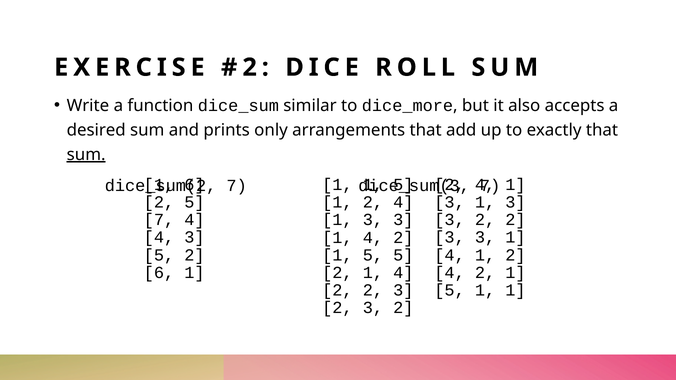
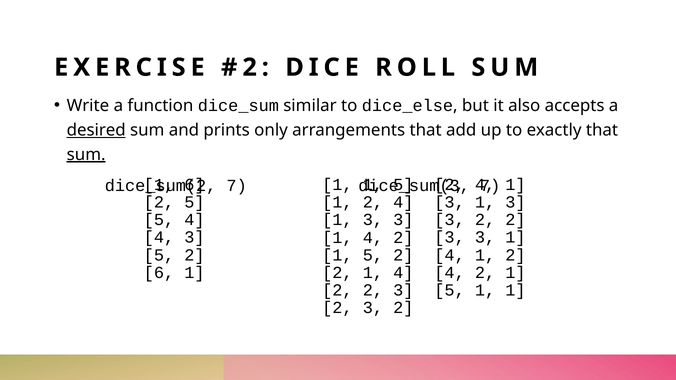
dice_more: dice_more -> dice_else
desired underline: none -> present
7 at (159, 220): 7 -> 5
1 5 5: 5 -> 2
